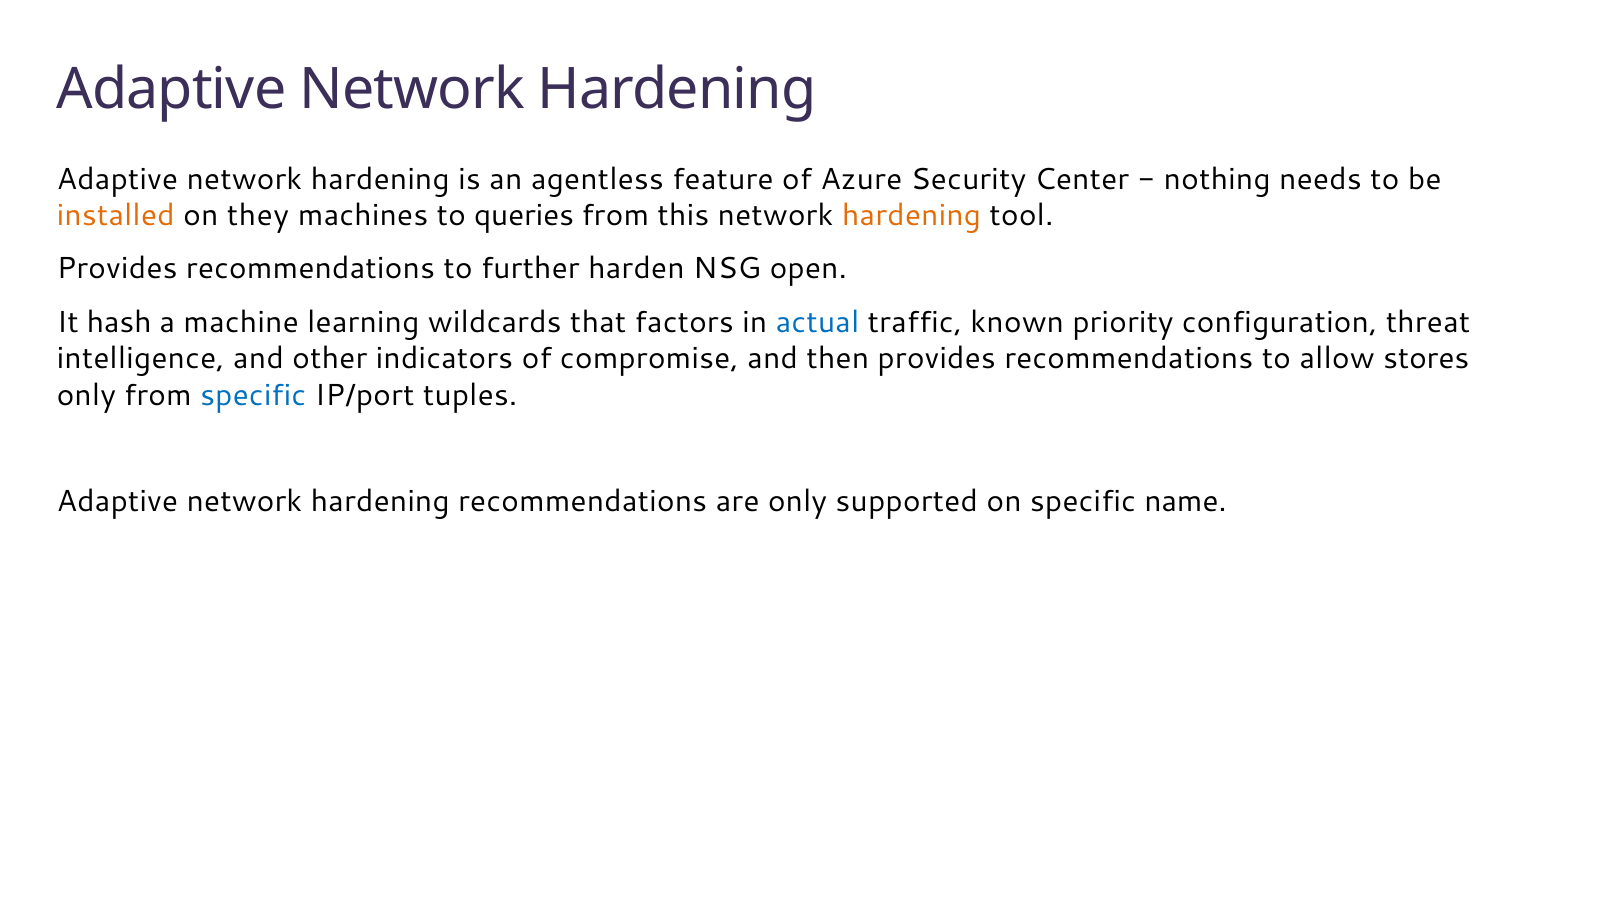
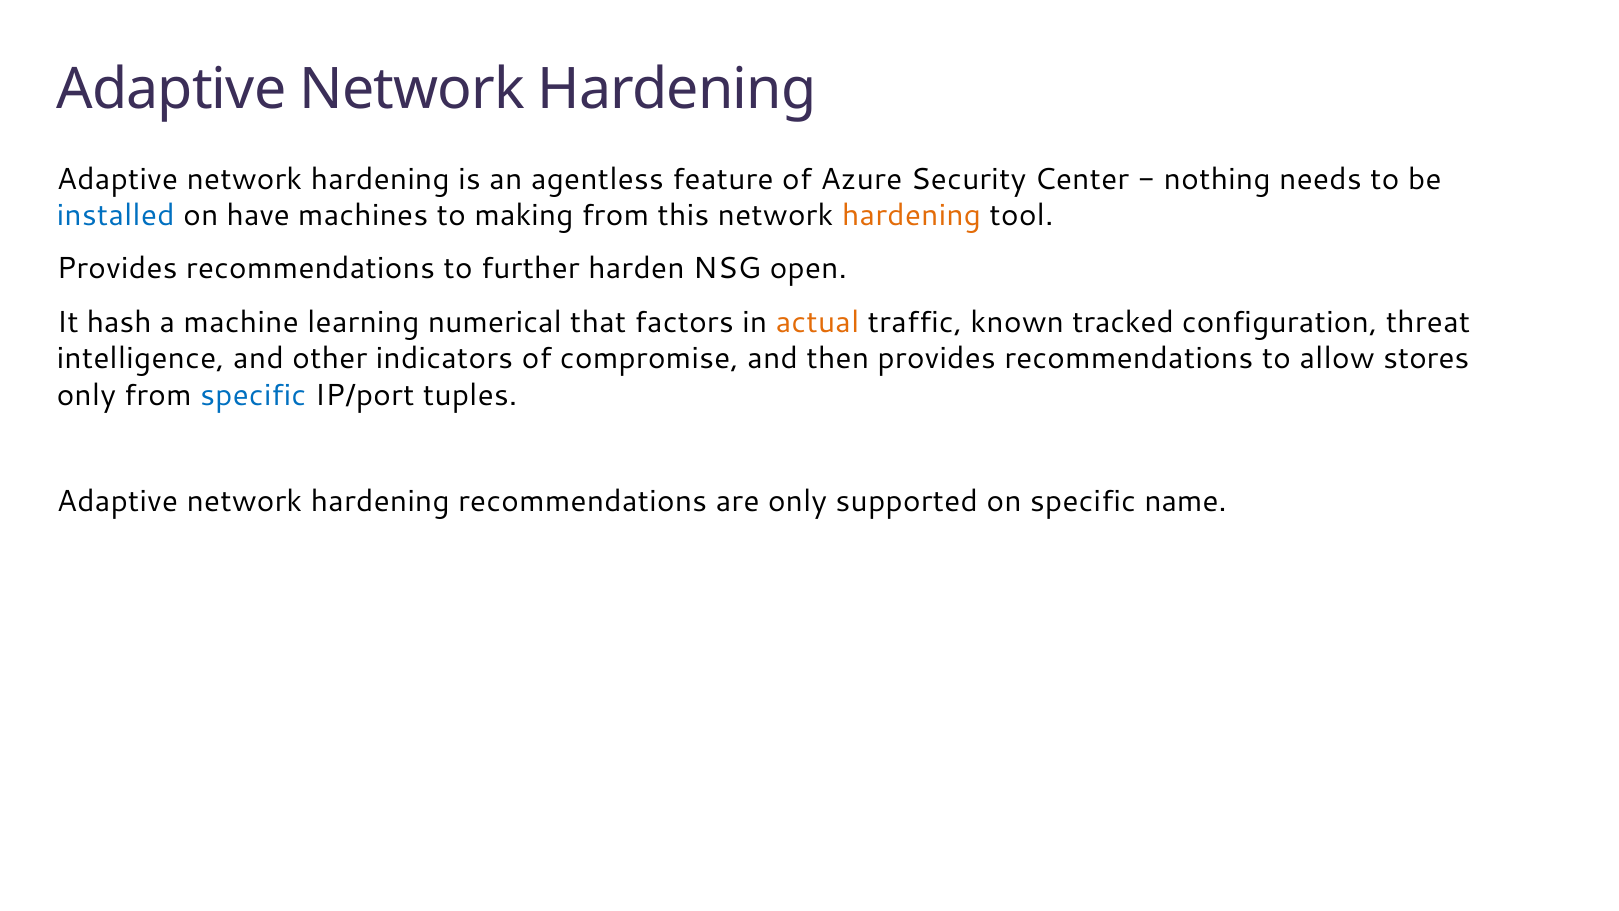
installed colour: orange -> blue
they: they -> have
queries: queries -> making
wildcards: wildcards -> numerical
actual colour: blue -> orange
priority: priority -> tracked
